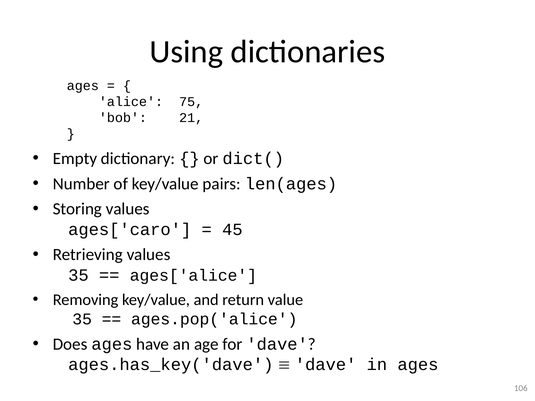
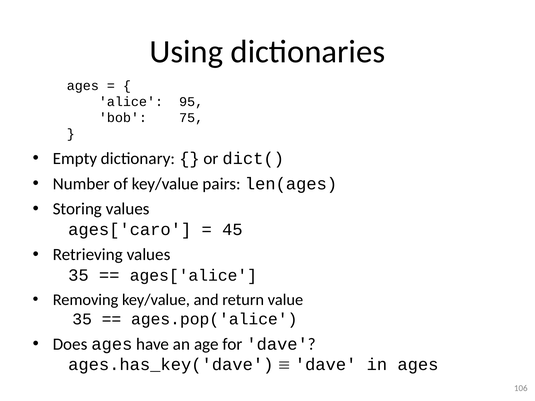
75: 75 -> 95
21: 21 -> 75
